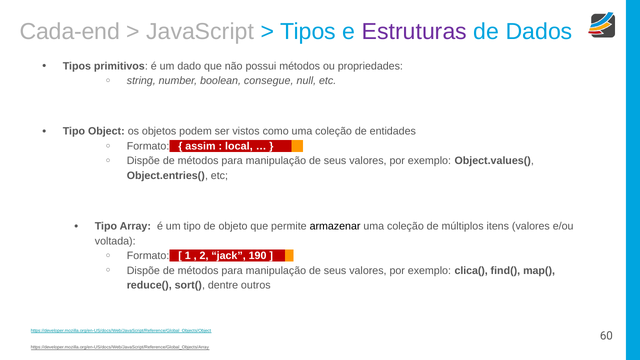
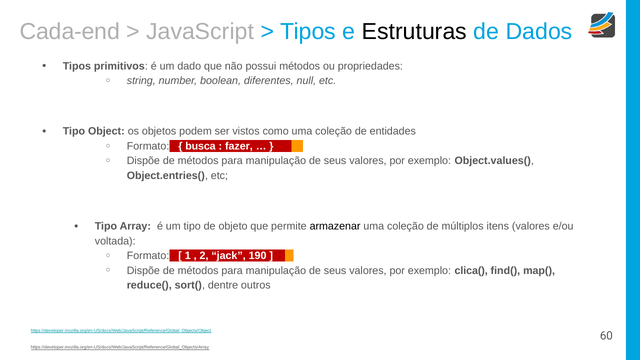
Estruturas colour: purple -> black
consegue: consegue -> diferentes
assim: assim -> busca
local: local -> fazer
